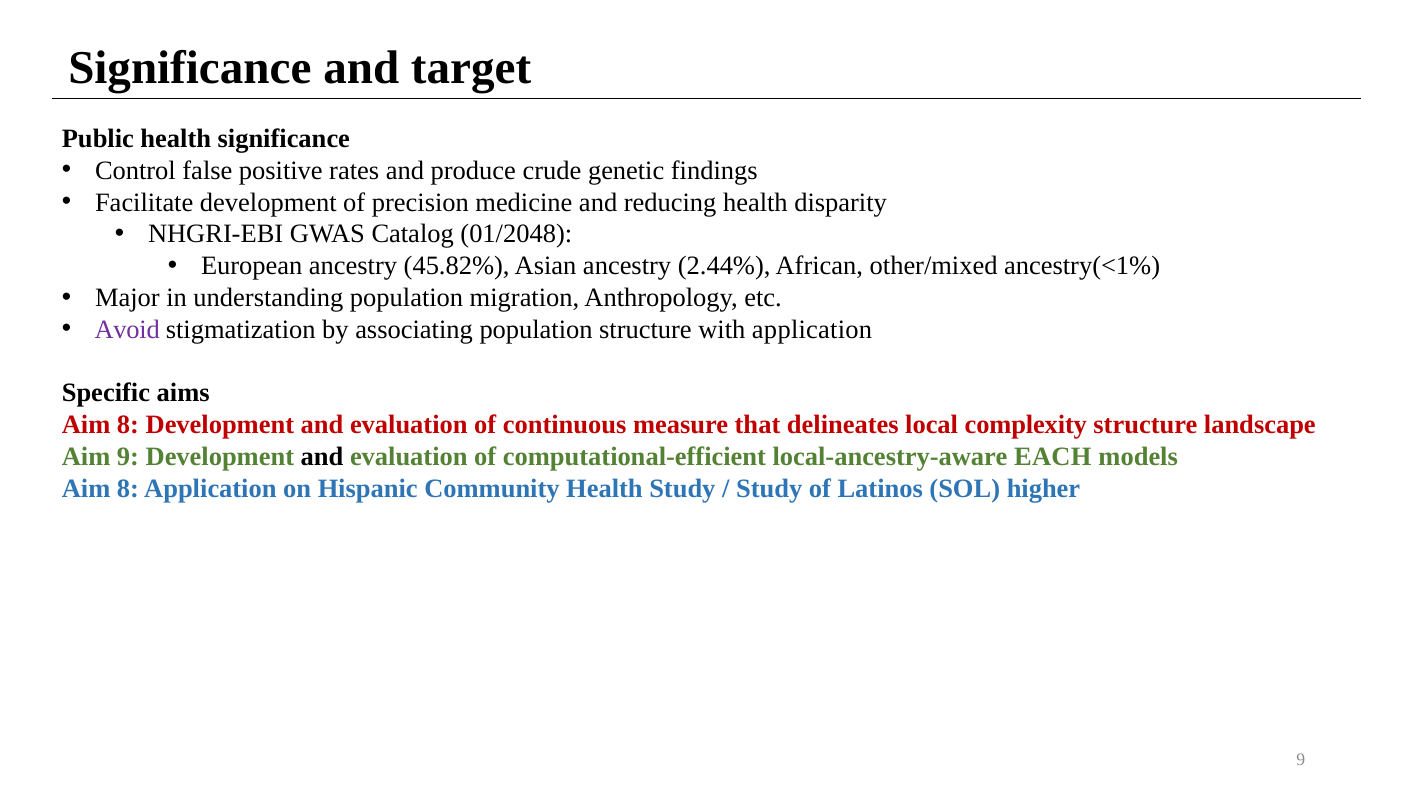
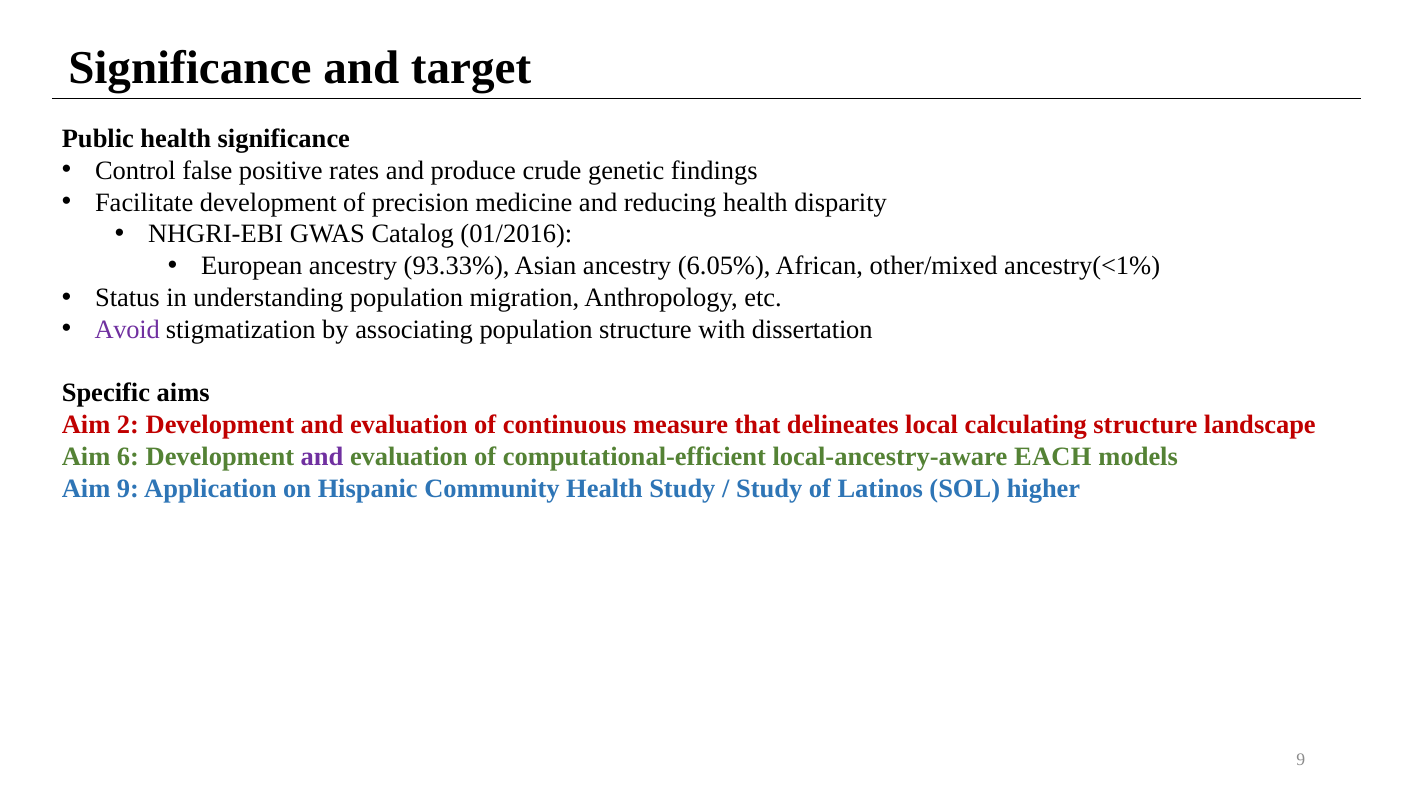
01/2048: 01/2048 -> 01/2016
45.82%: 45.82% -> 93.33%
2.44%: 2.44% -> 6.05%
Major: Major -> Status
with application: application -> dissertation
8 at (128, 425): 8 -> 2
complexity: complexity -> calculating
Aim 9: 9 -> 6
and at (322, 457) colour: black -> purple
8 at (128, 488): 8 -> 9
